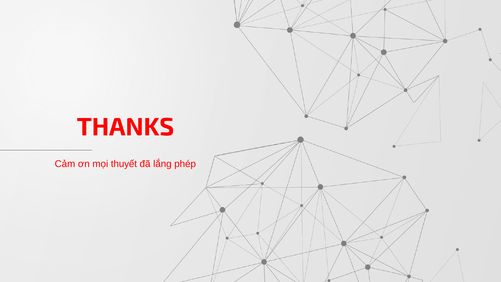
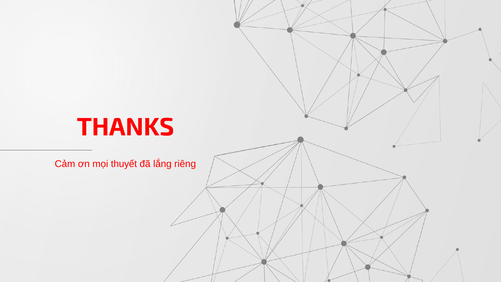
phép: phép -> riêng
